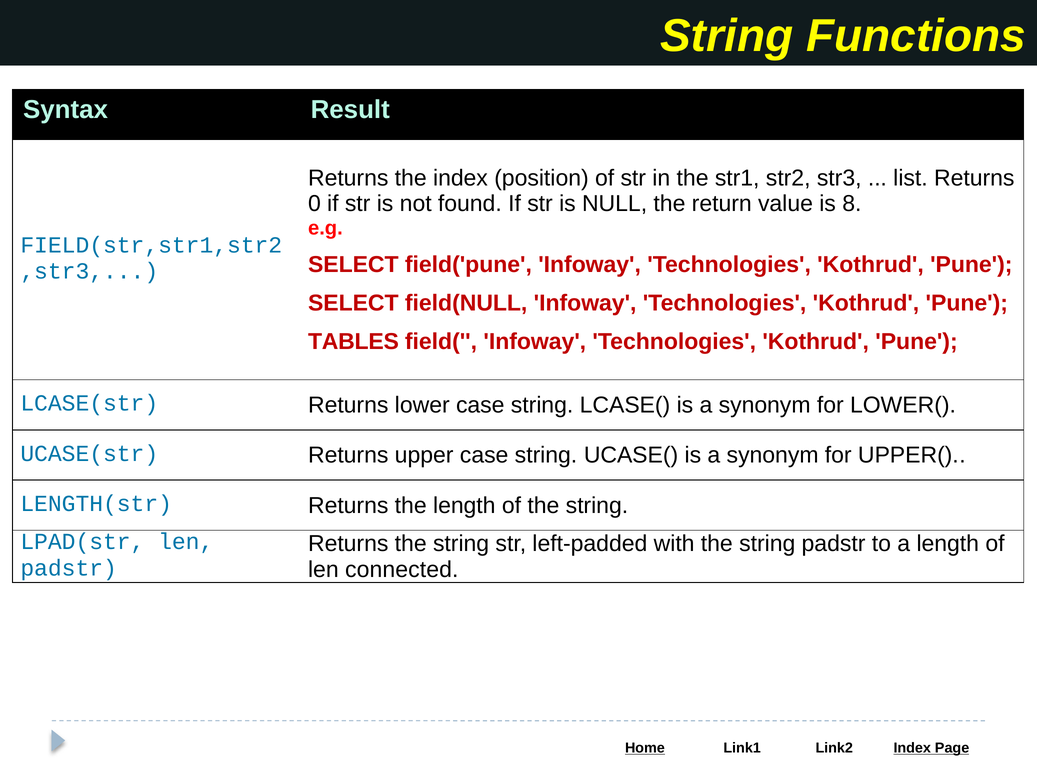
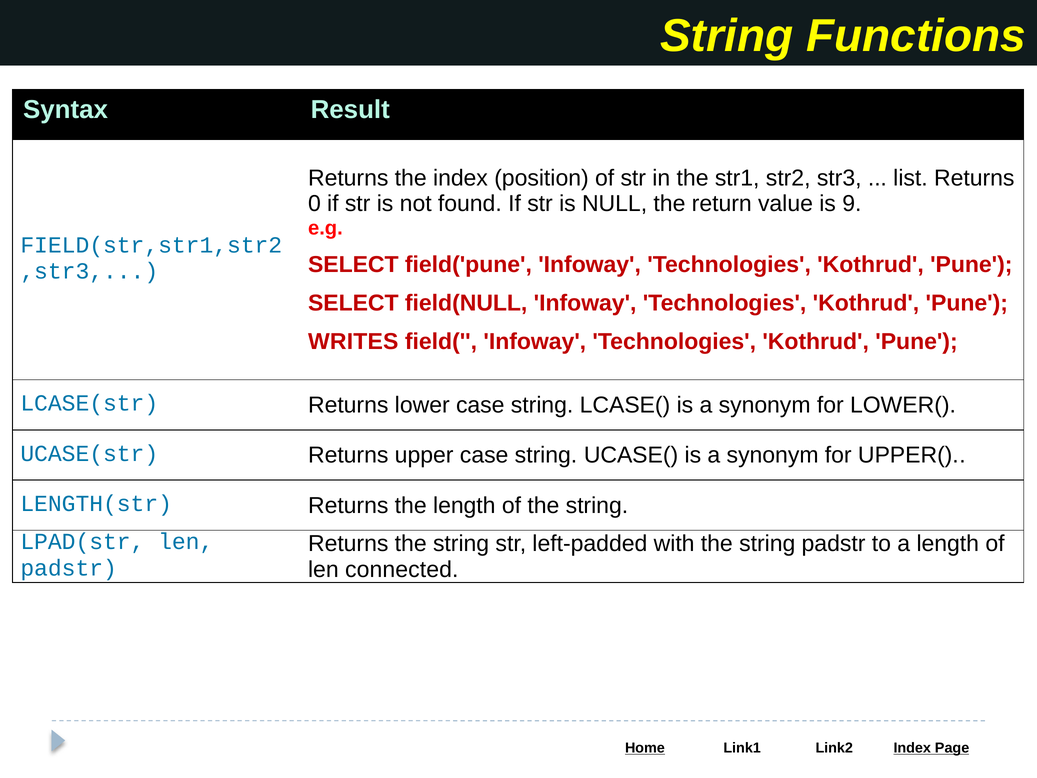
8: 8 -> 9
TABLES: TABLES -> WRITES
